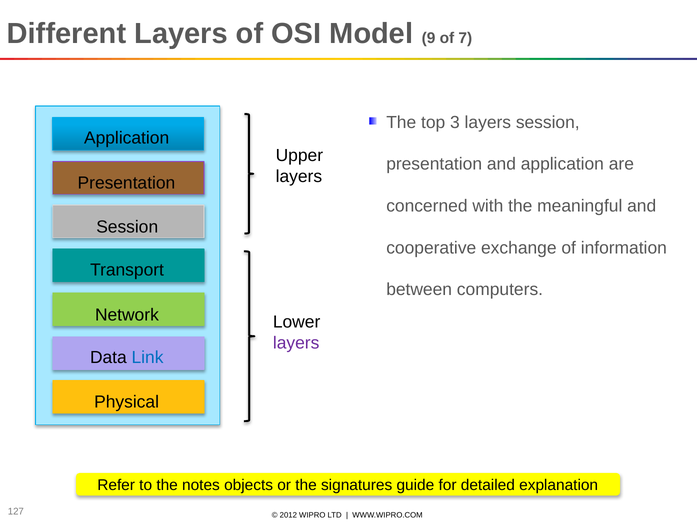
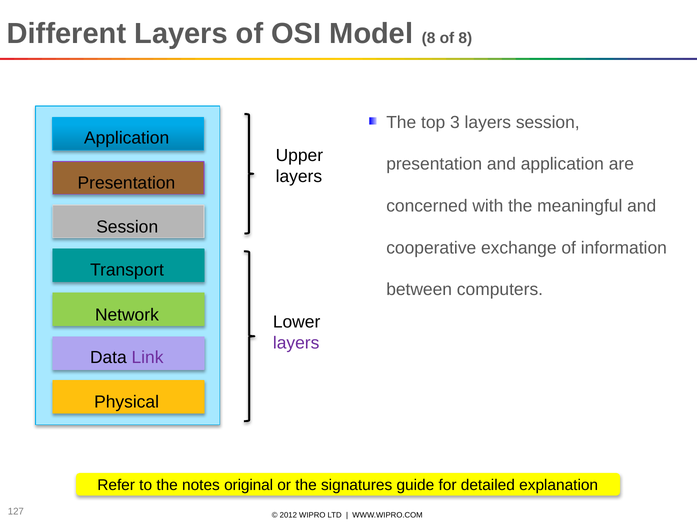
Model 9: 9 -> 8
of 7: 7 -> 8
Link colour: blue -> purple
objects: objects -> original
